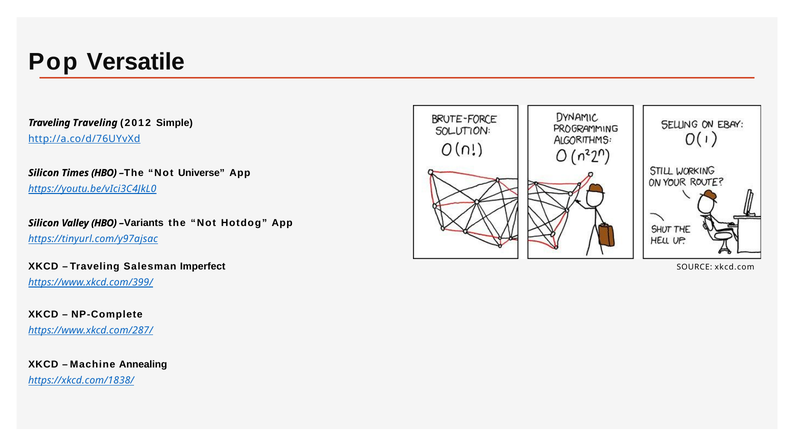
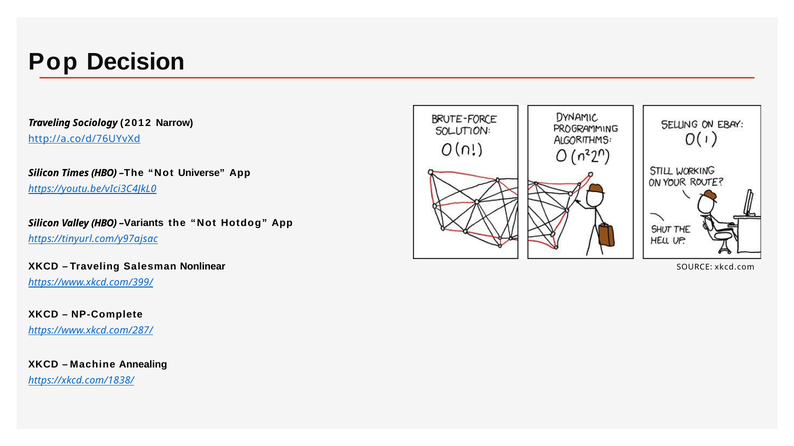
Versatile: Versatile -> Decision
Traveling Traveling: Traveling -> Sociology
Simple: Simple -> Narrow
Imperfect: Imperfect -> Nonlinear
